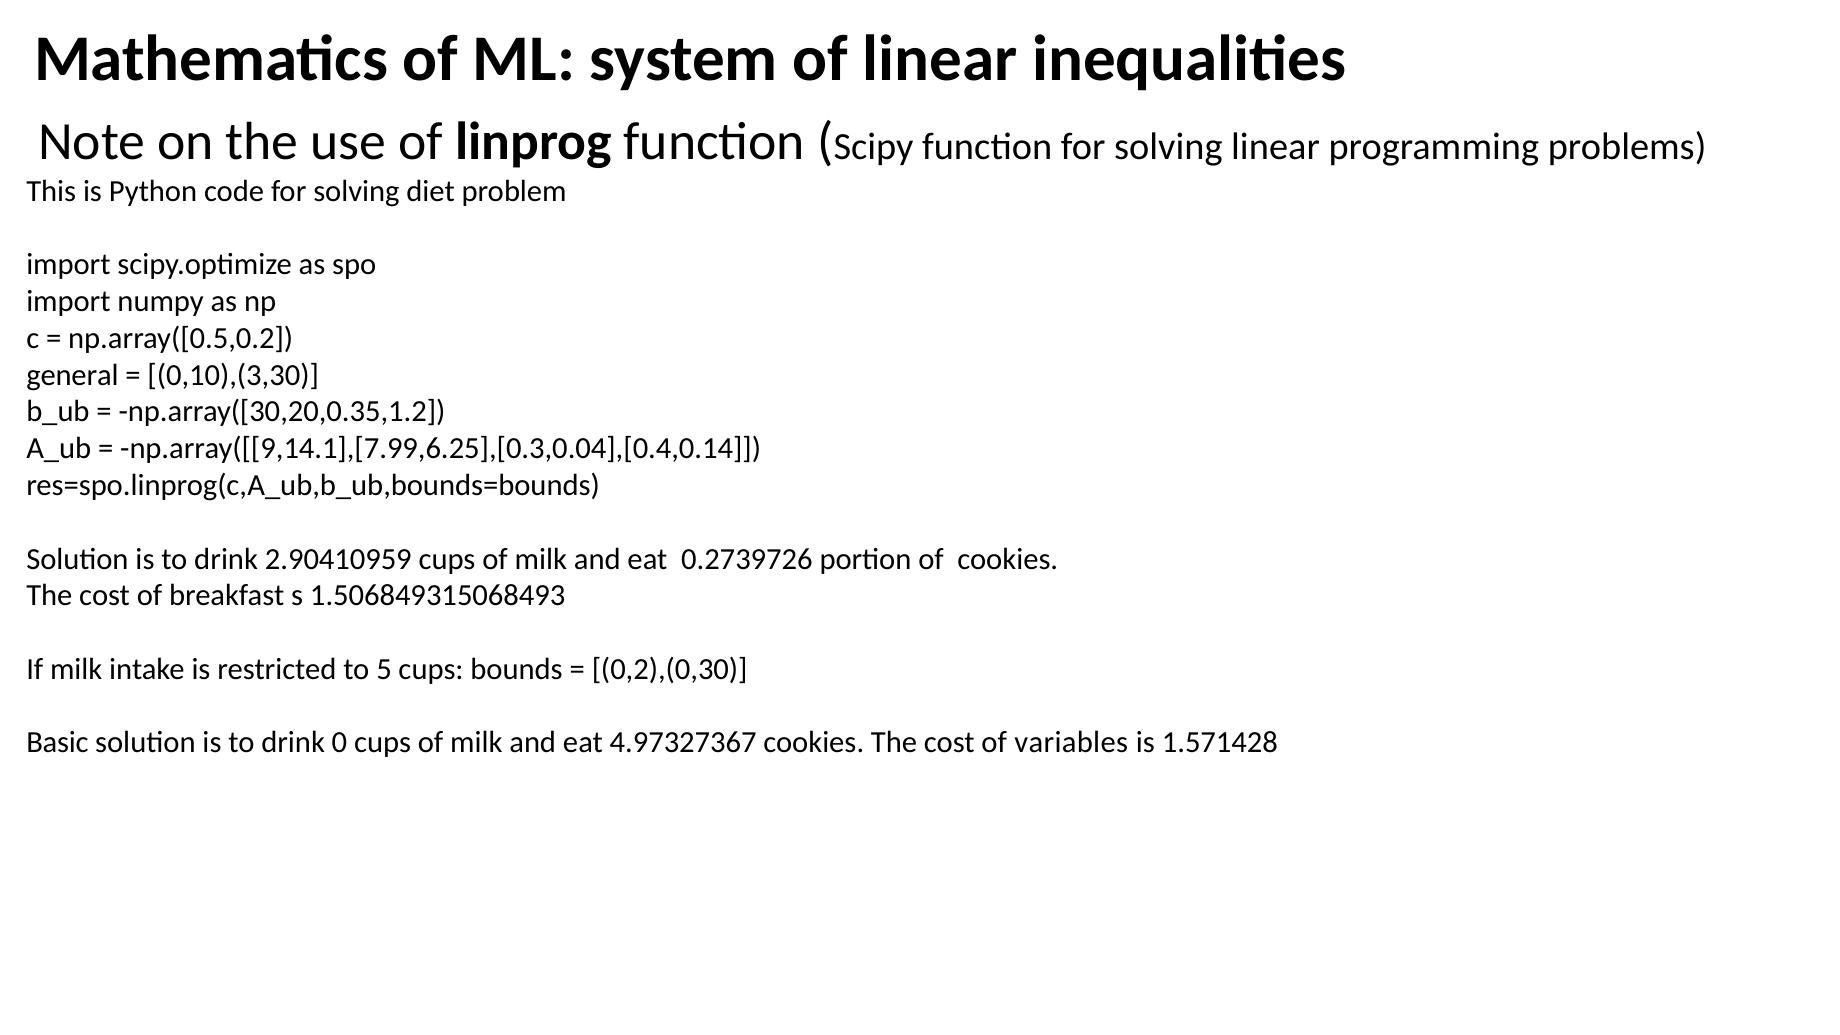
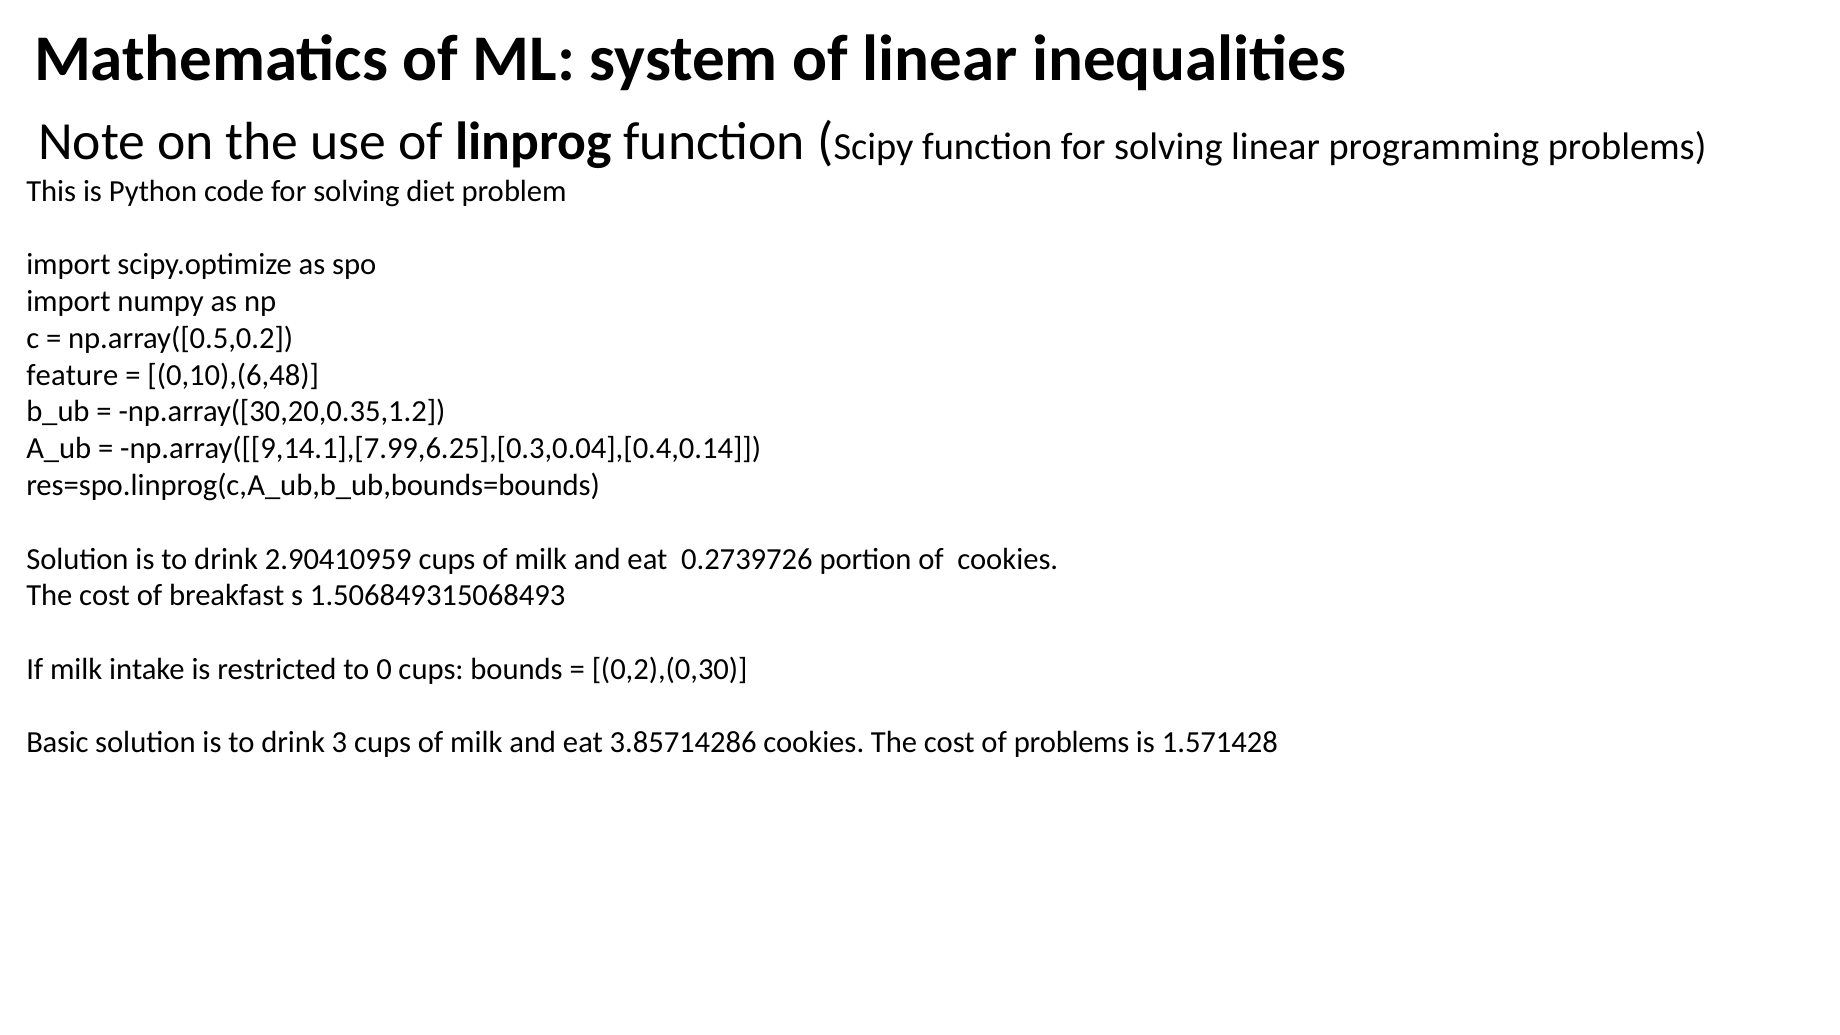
general: general -> feature
0,10),(3,30: 0,10),(3,30 -> 0,10),(6,48
5: 5 -> 0
0: 0 -> 3
4.97327367: 4.97327367 -> 3.85714286
of variables: variables -> problems
